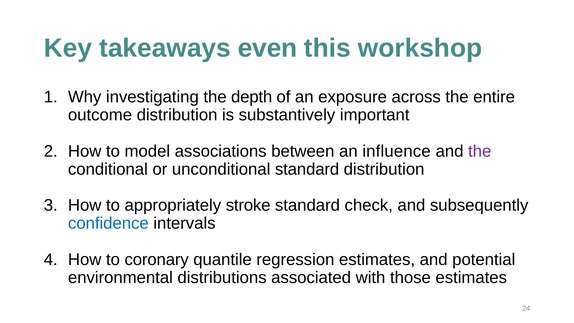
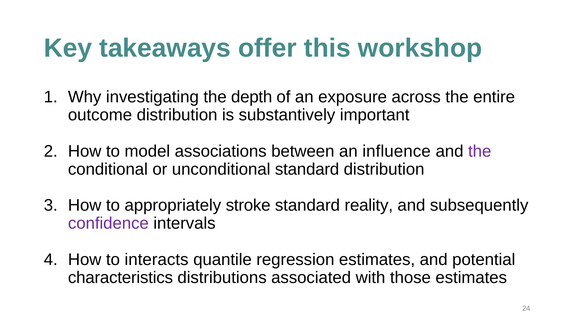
even: even -> offer
check: check -> reality
confidence colour: blue -> purple
coronary: coronary -> interacts
environmental: environmental -> characteristics
